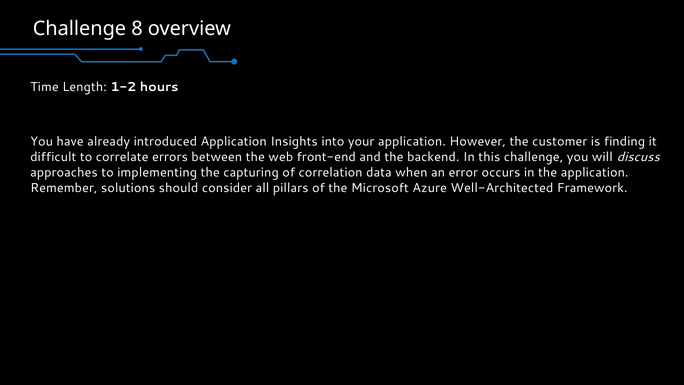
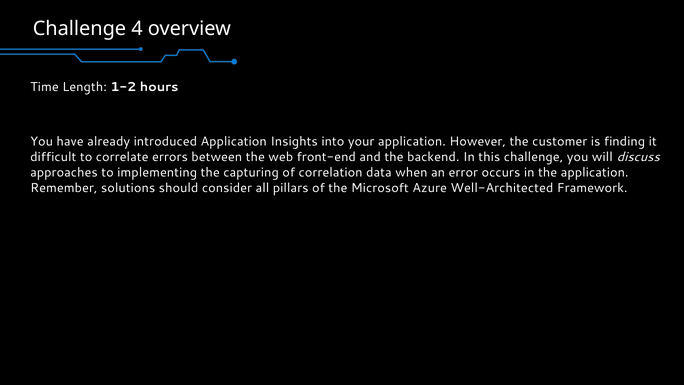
8: 8 -> 4
